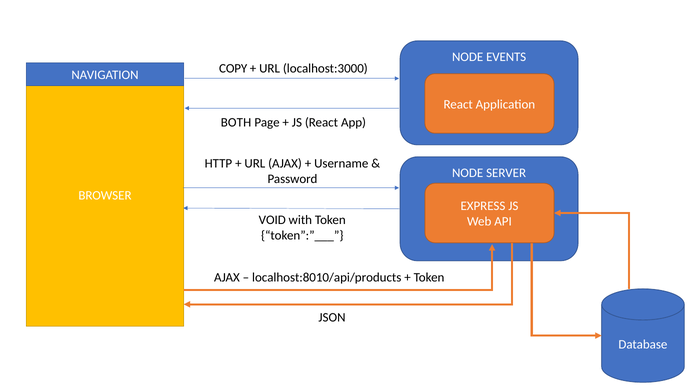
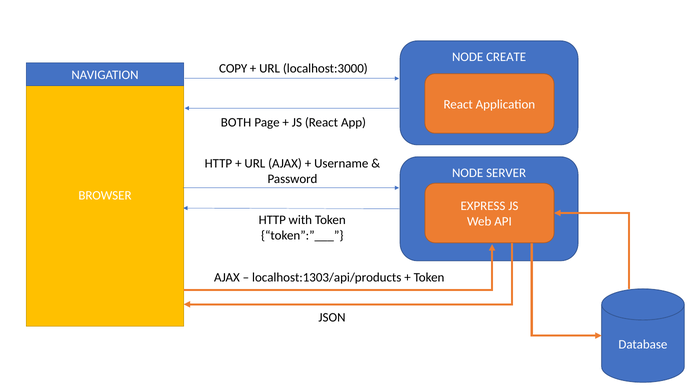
EVENTS: EVENTS -> CREATE
VOID at (272, 220): VOID -> HTTP
localhost:8010/api/products: localhost:8010/api/products -> localhost:1303/api/products
